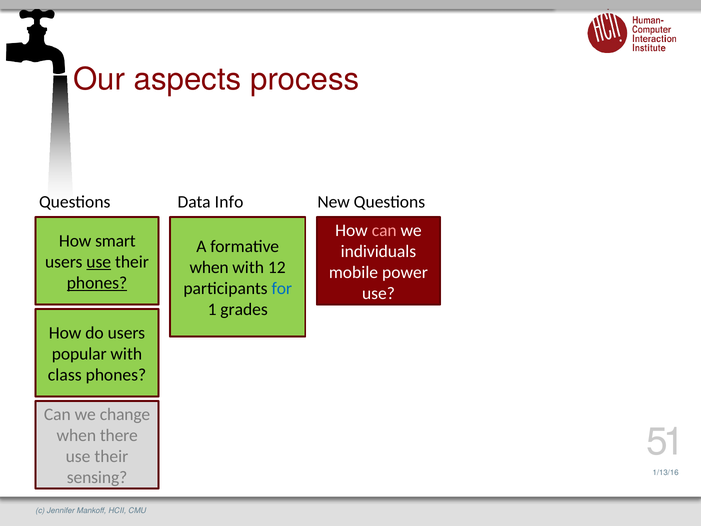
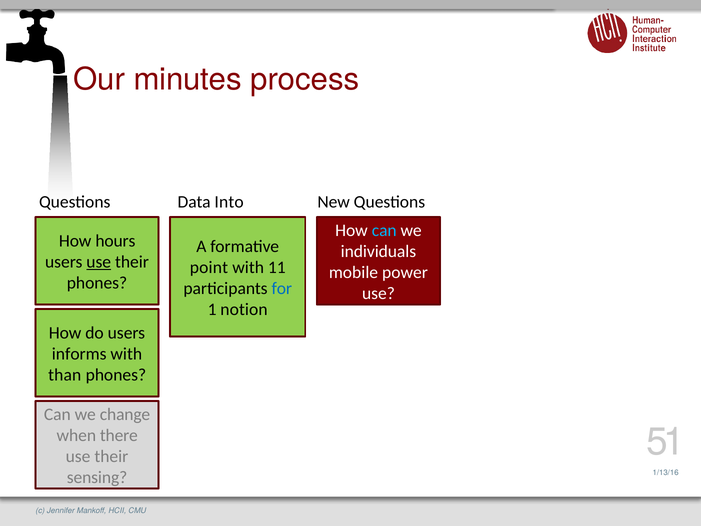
aspects: aspects -> minutes
Info: Info -> Into
can at (384, 230) colour: pink -> light blue
smart: smart -> hours
when at (209, 267): when -> point
12: 12 -> 11
phones at (97, 283) underline: present -> none
grades: grades -> notion
popular: popular -> informs
class: class -> than
